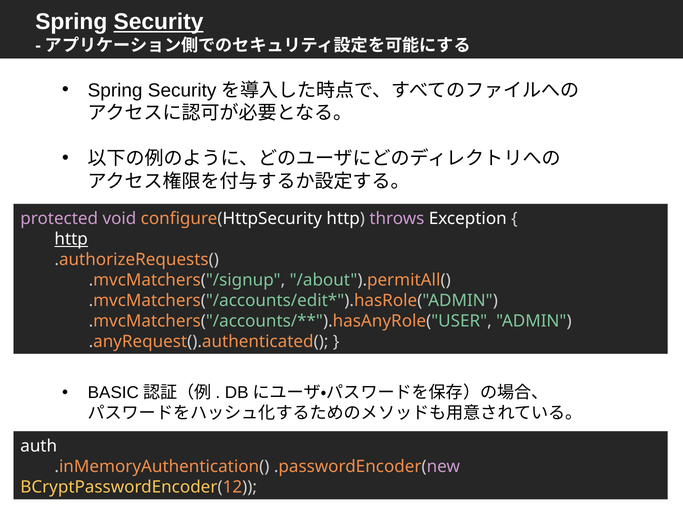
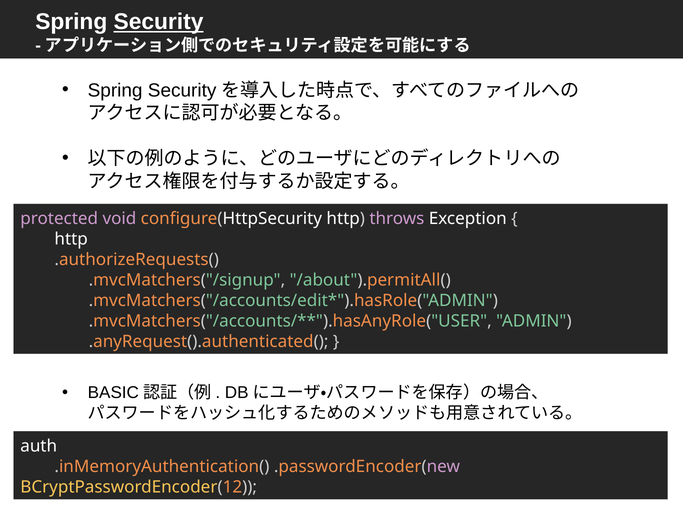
http at (71, 239) underline: present -> none
